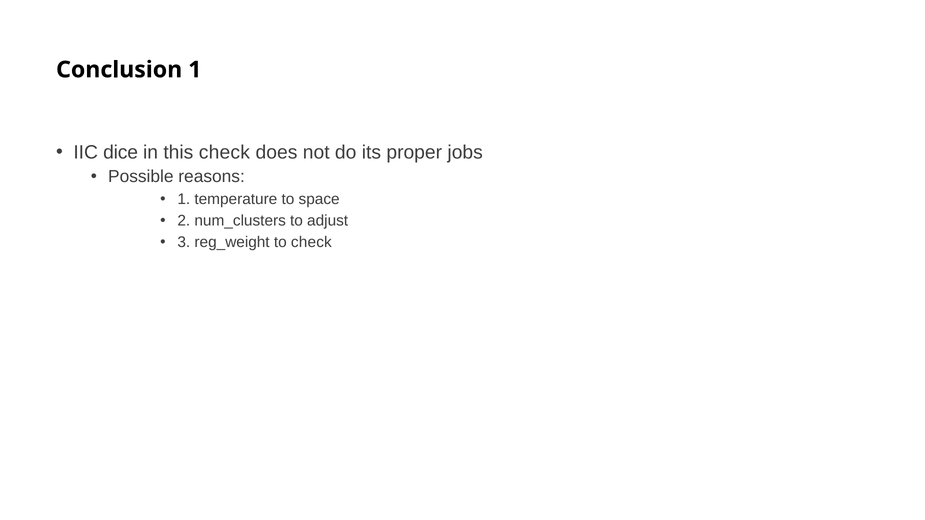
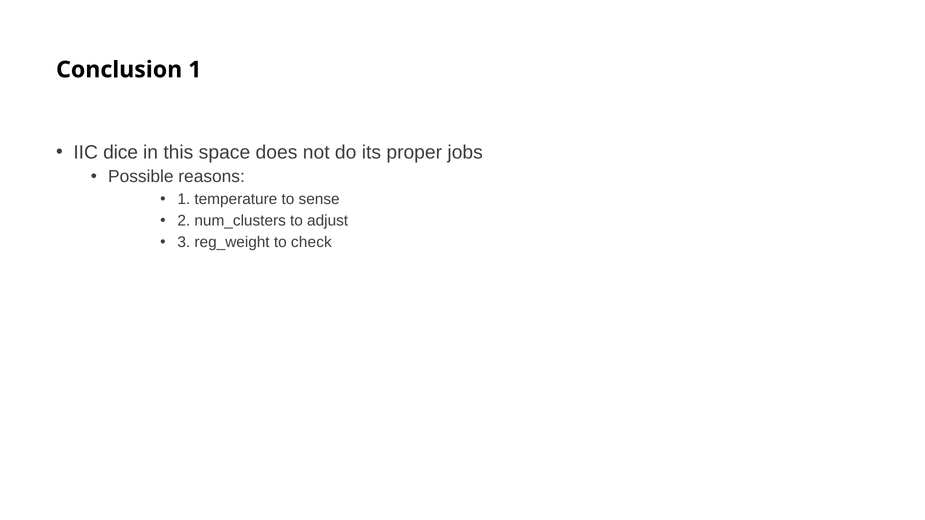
this check: check -> space
space: space -> sense
